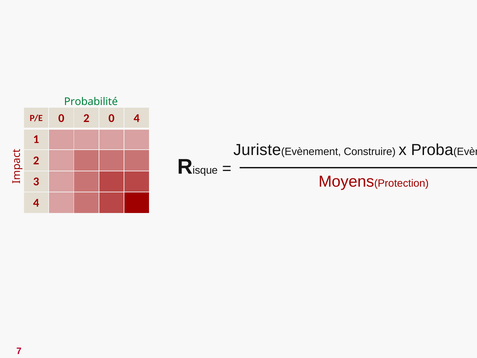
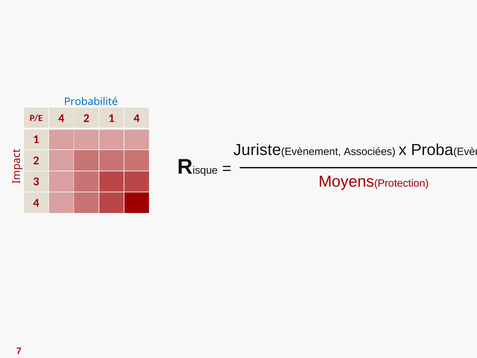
Probabilité colour: green -> blue
P/E 0: 0 -> 4
2 0: 0 -> 1
Construire: Construire -> Associées
